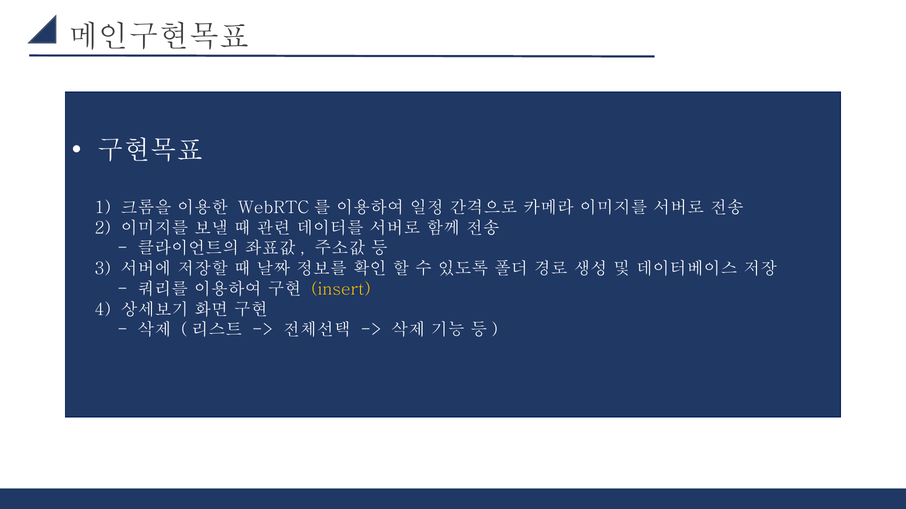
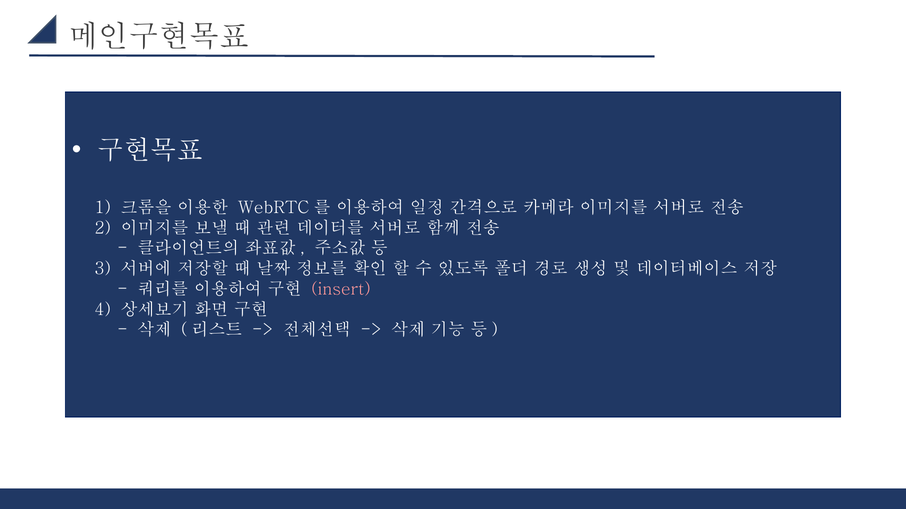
insert colour: yellow -> pink
